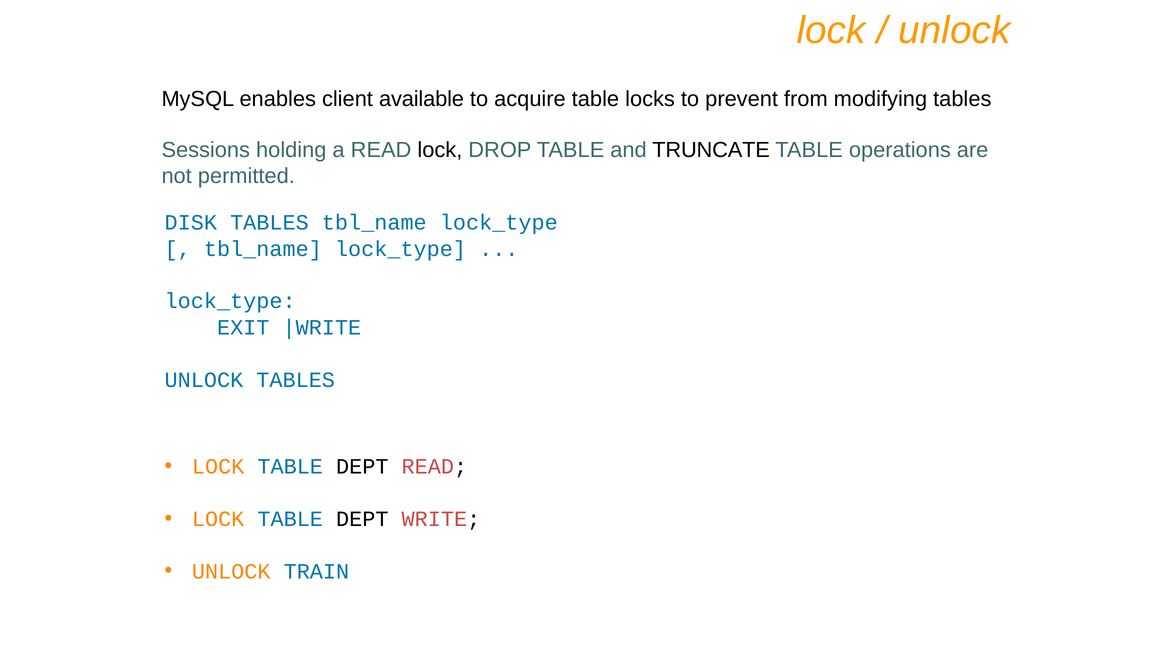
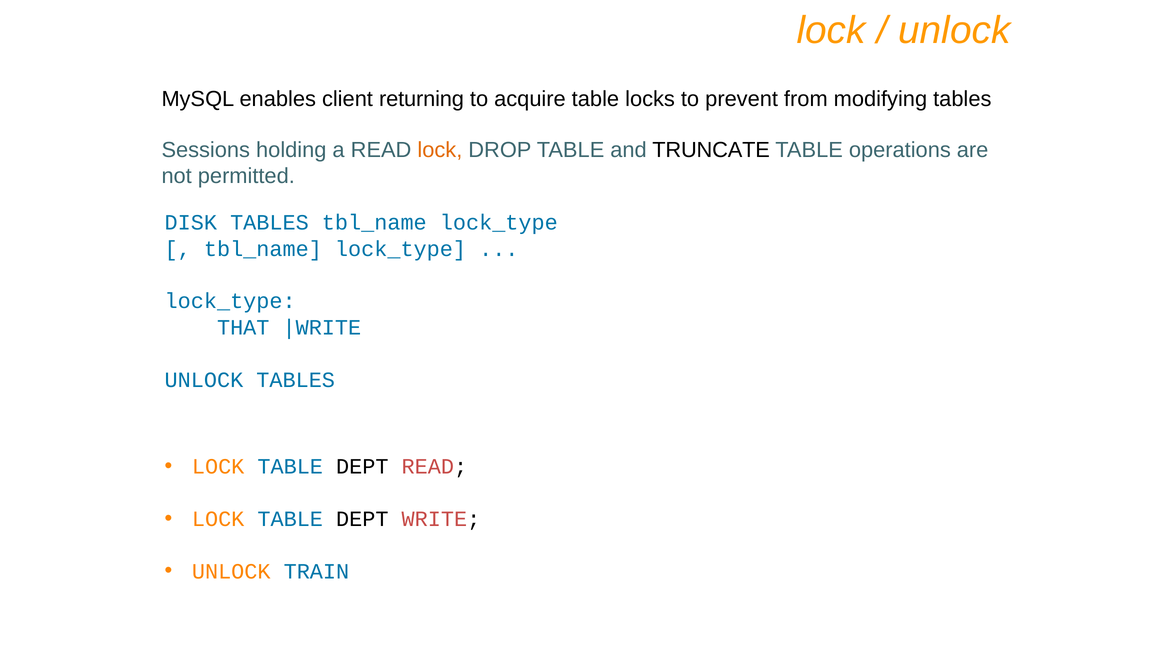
available: available -> returning
lock at (440, 150) colour: black -> orange
EXIT: EXIT -> THAT
